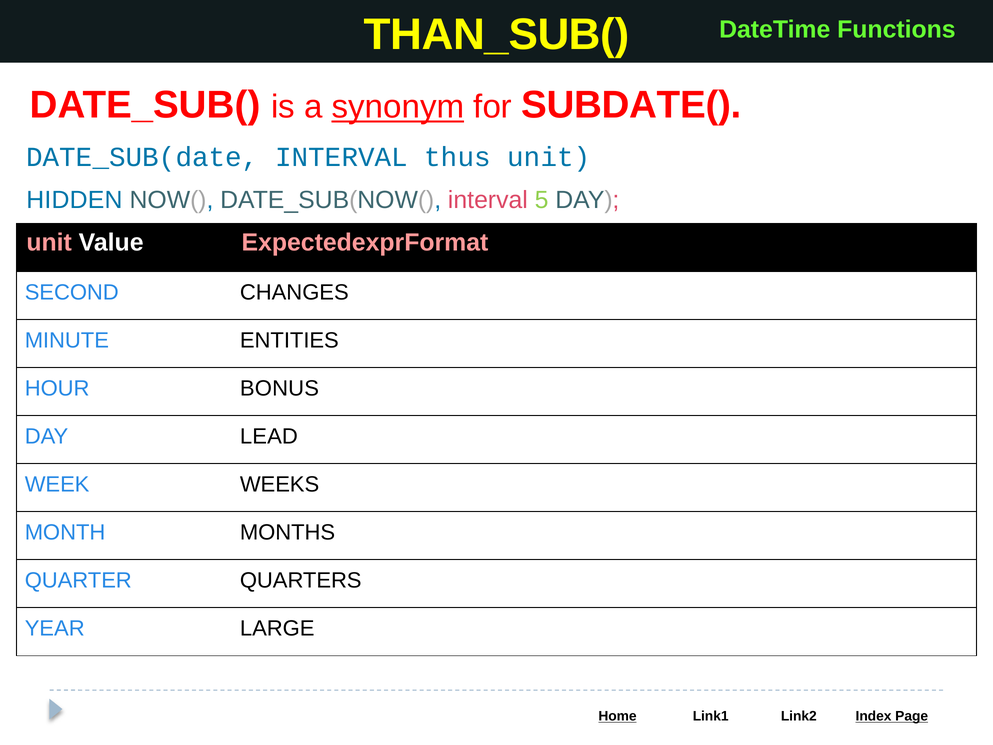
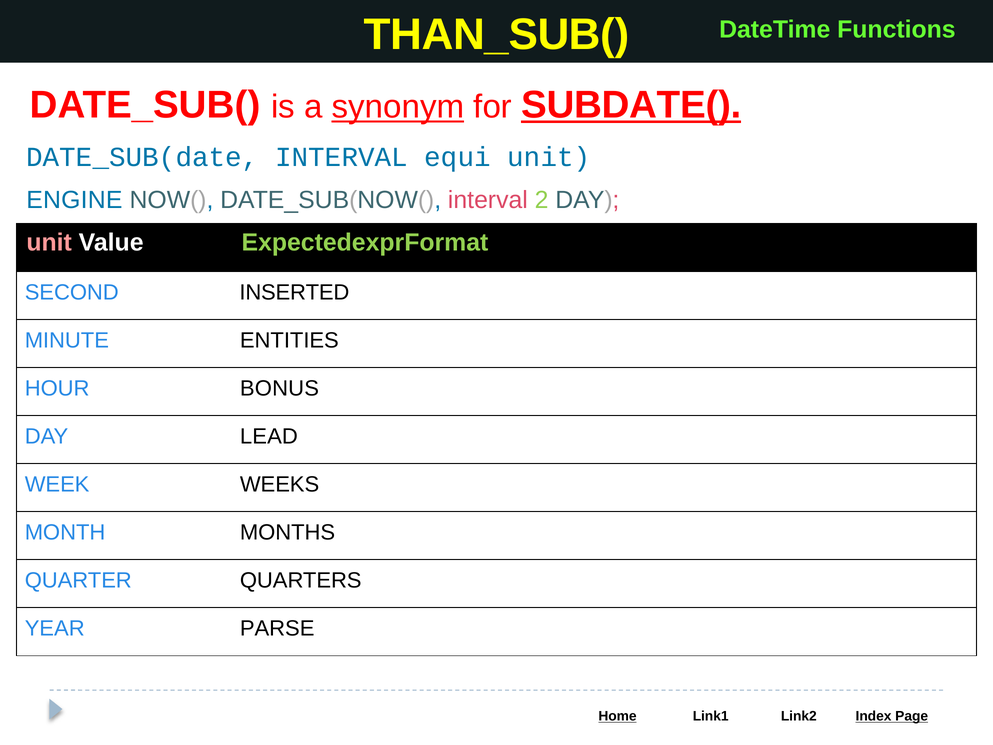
SUBDATE( underline: none -> present
thus: thus -> equi
HIDDEN: HIDDEN -> ENGINE
5: 5 -> 2
ExpectedexprFormat colour: pink -> light green
CHANGES: CHANGES -> INSERTED
LARGE: LARGE -> PARSE
